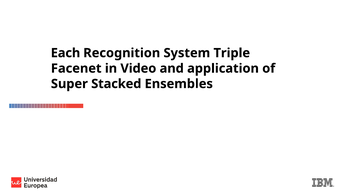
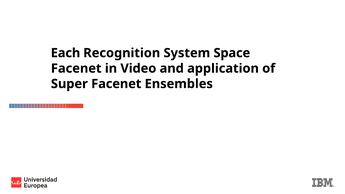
Triple: Triple -> Space
Super Stacked: Stacked -> Facenet
